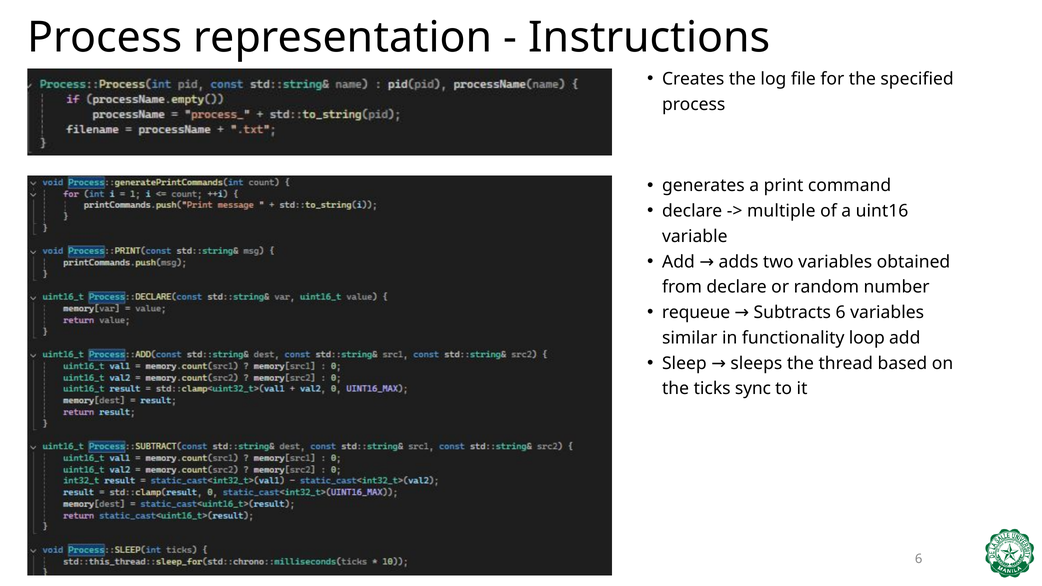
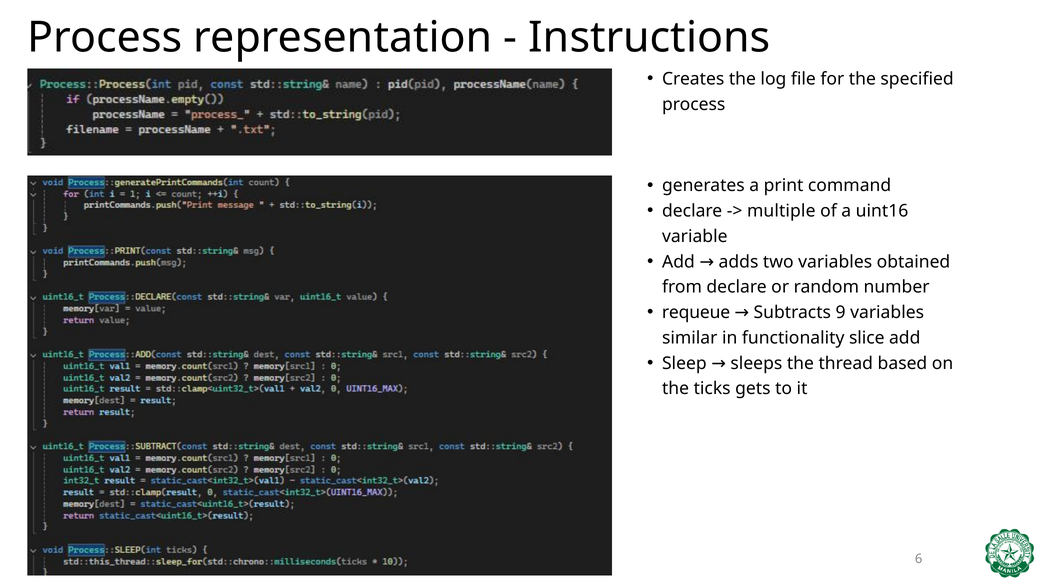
Subtracts 6: 6 -> 9
loop: loop -> slice
sync: sync -> gets
